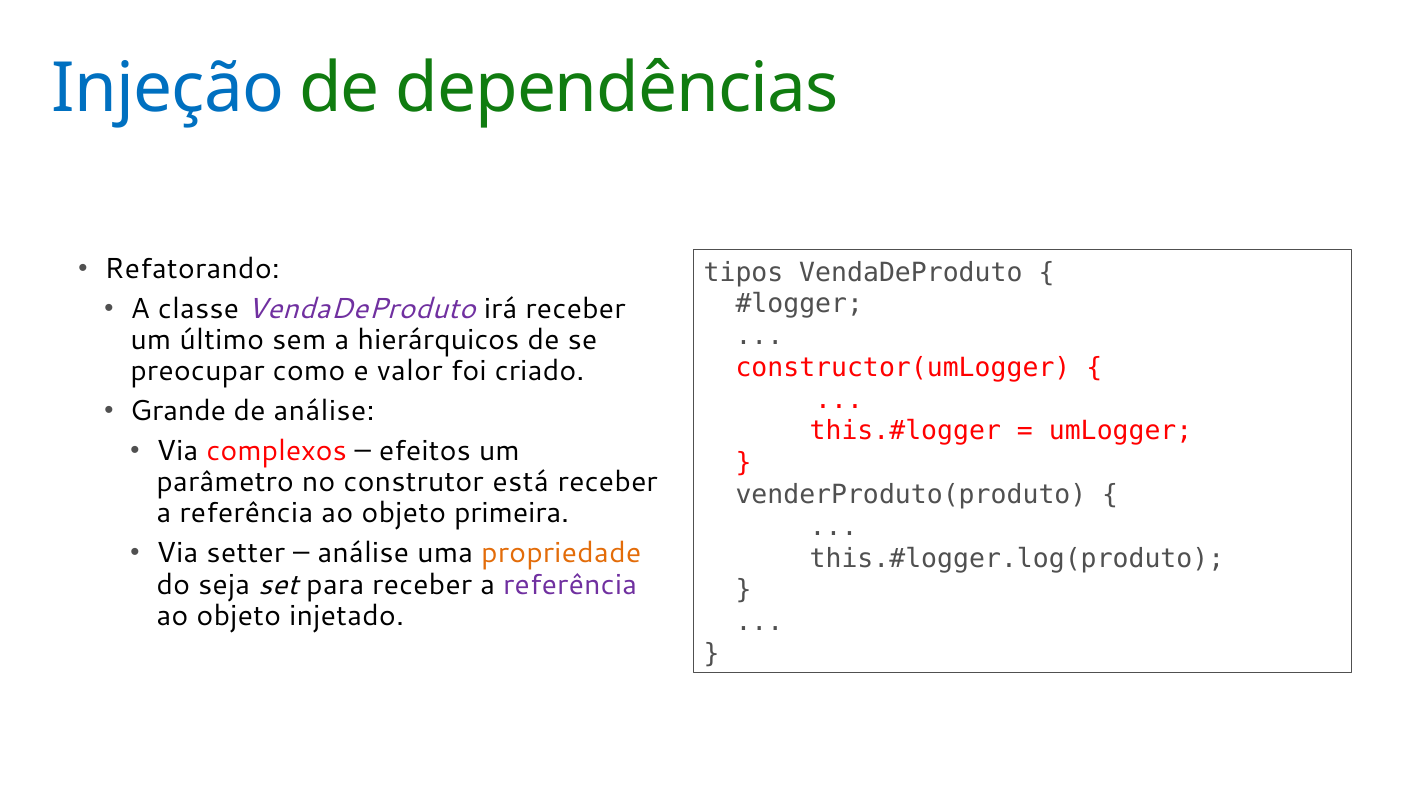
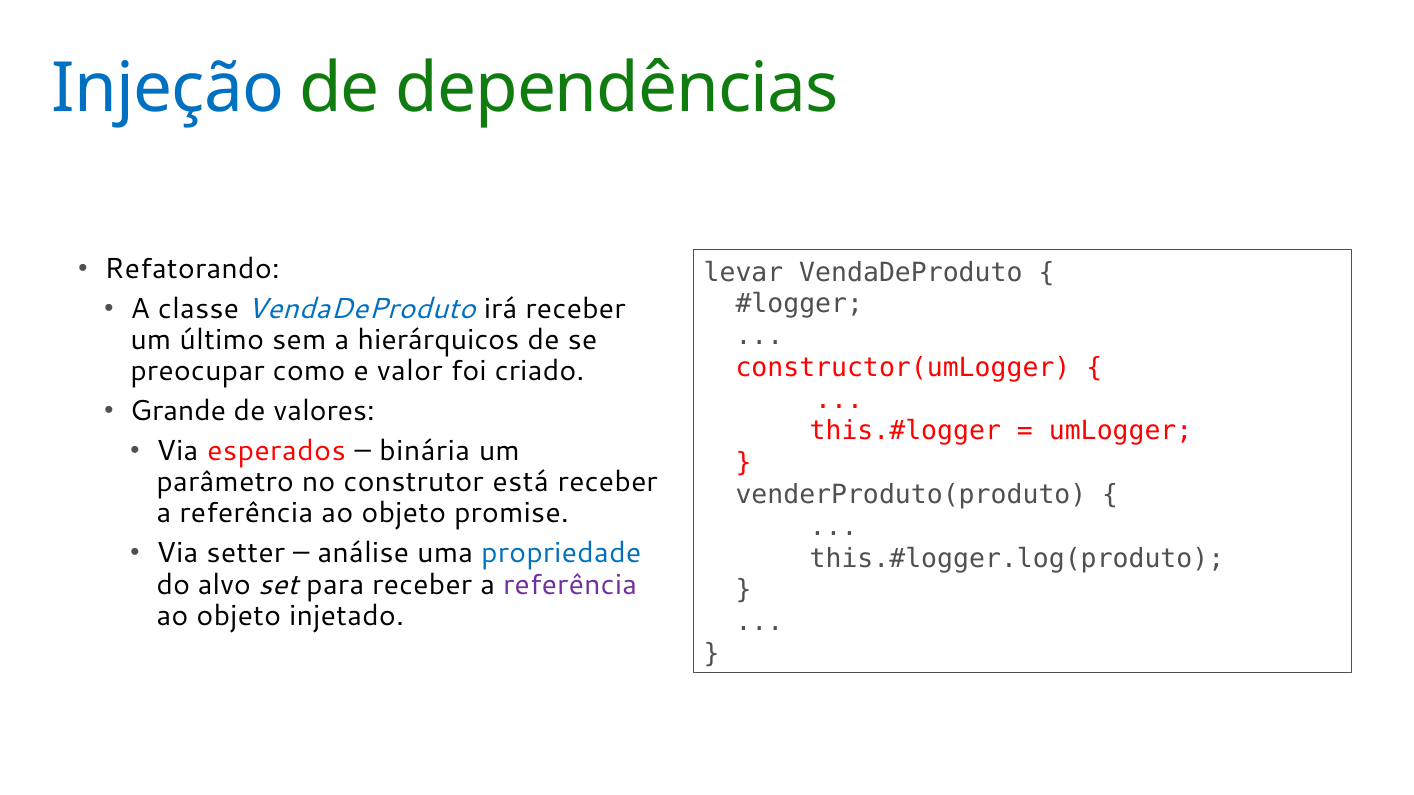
tipos: tipos -> levar
VendaDeProduto at (362, 309) colour: purple -> blue
de análise: análise -> valores
complexos: complexos -> esperados
efeitos: efeitos -> binária
primeira: primeira -> promise
propriedade colour: orange -> blue
seja: seja -> alvo
